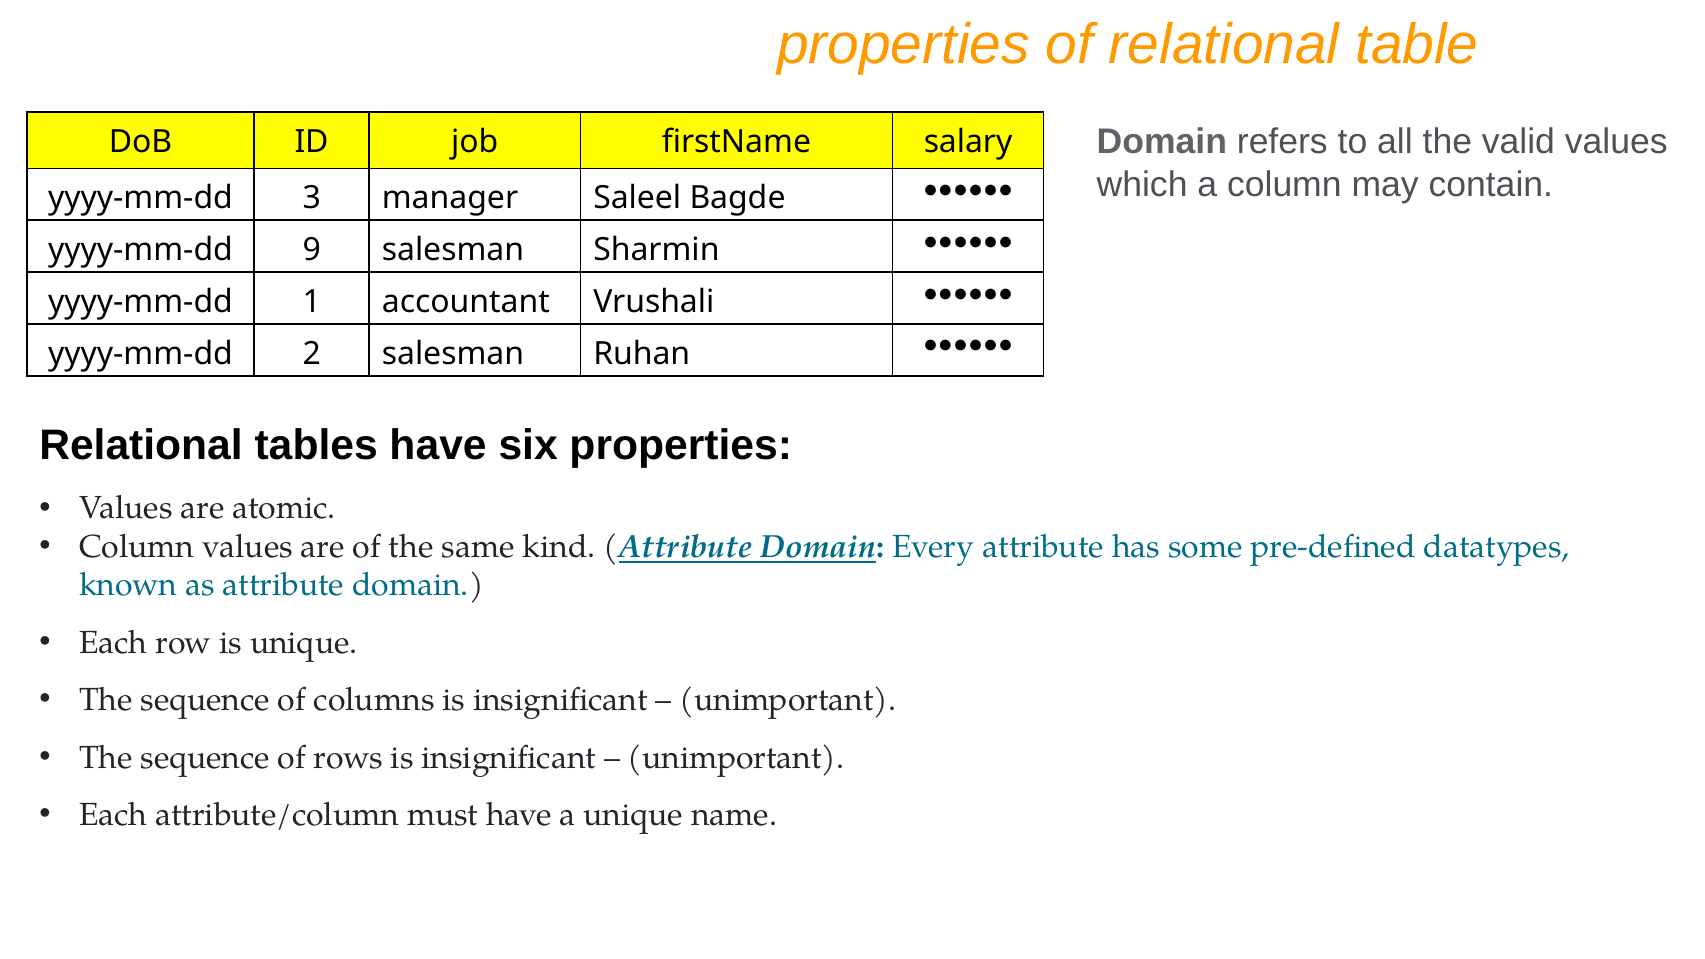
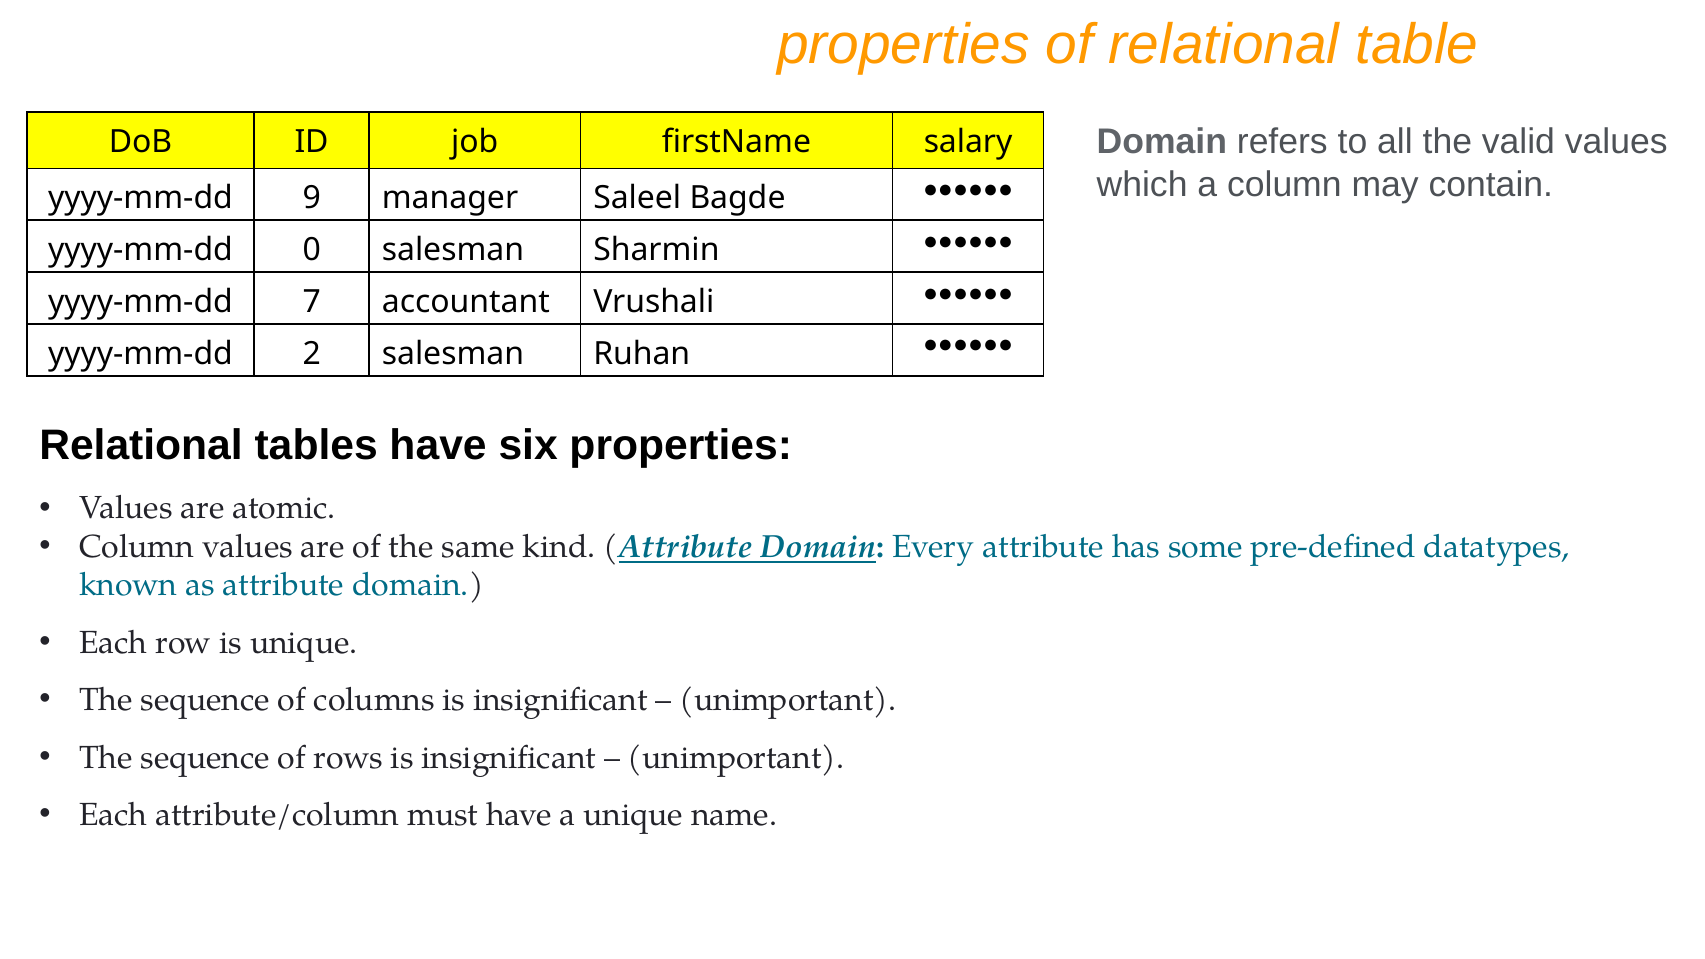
3: 3 -> 9
9: 9 -> 0
1: 1 -> 7
